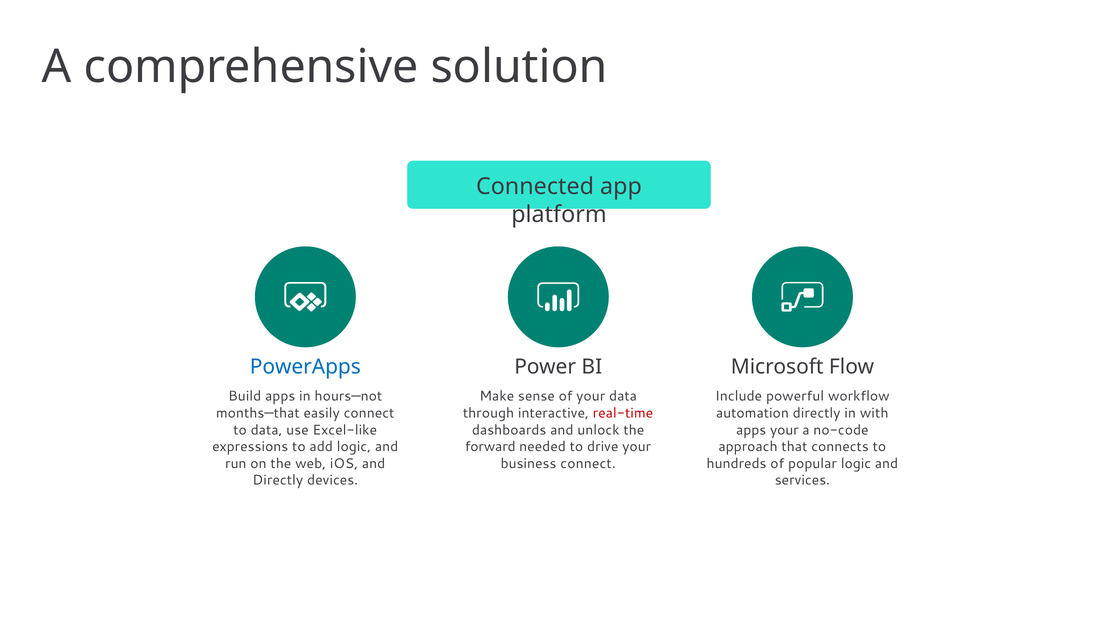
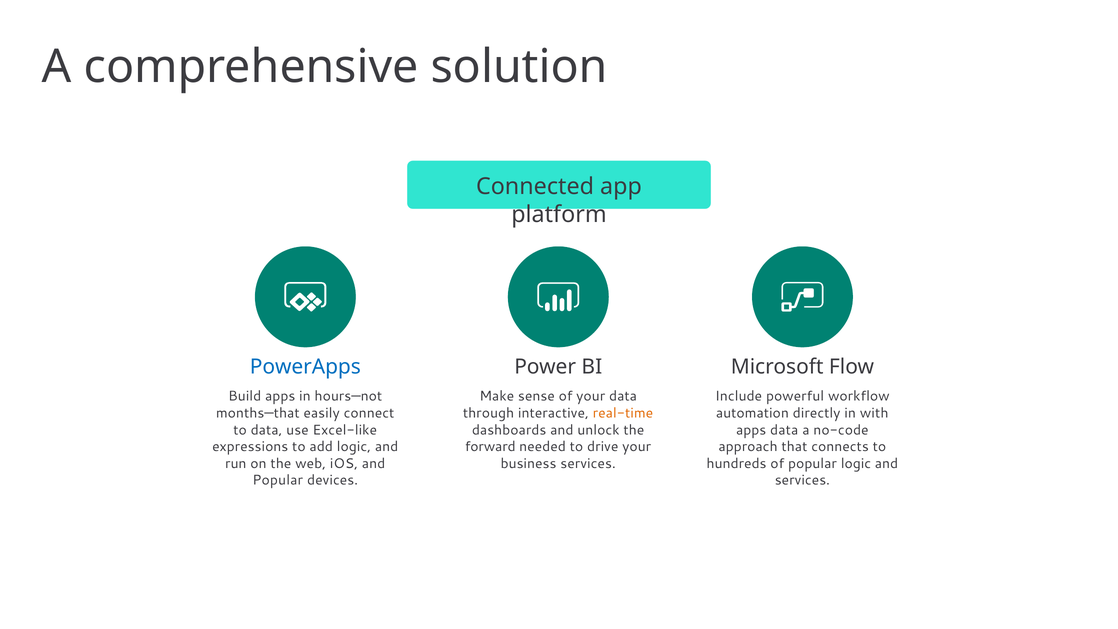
real-time colour: red -> orange
apps your: your -> data
business connect: connect -> services
Directly at (278, 480): Directly -> Popular
